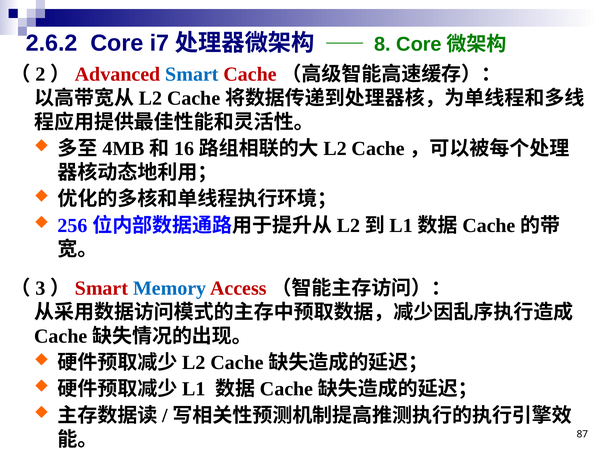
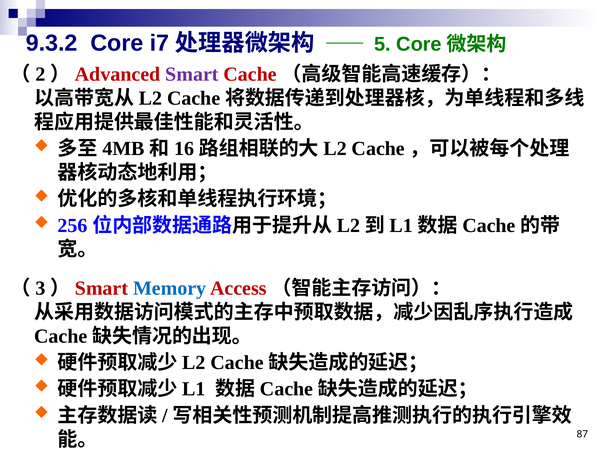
2.6.2: 2.6.2 -> 9.3.2
8: 8 -> 5
Smart colour: blue -> purple
